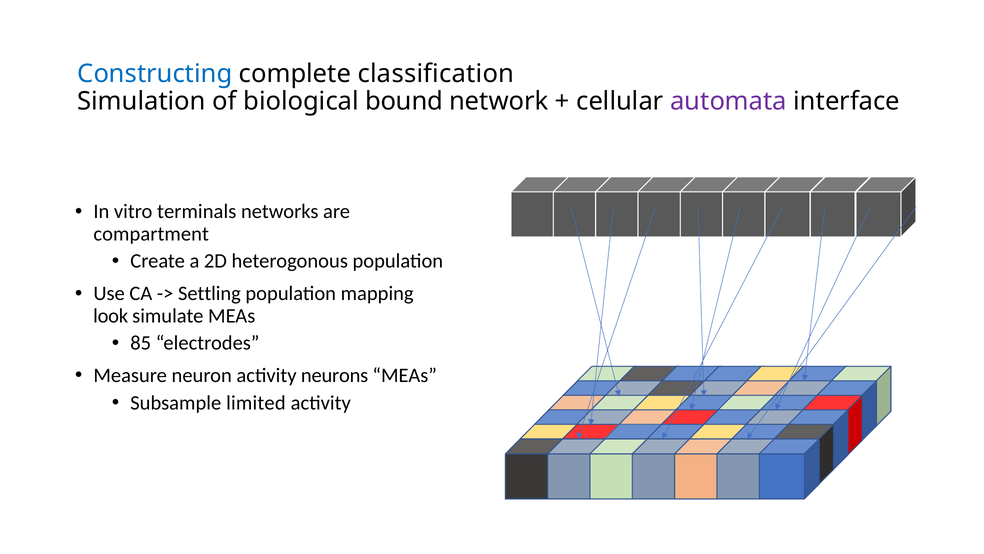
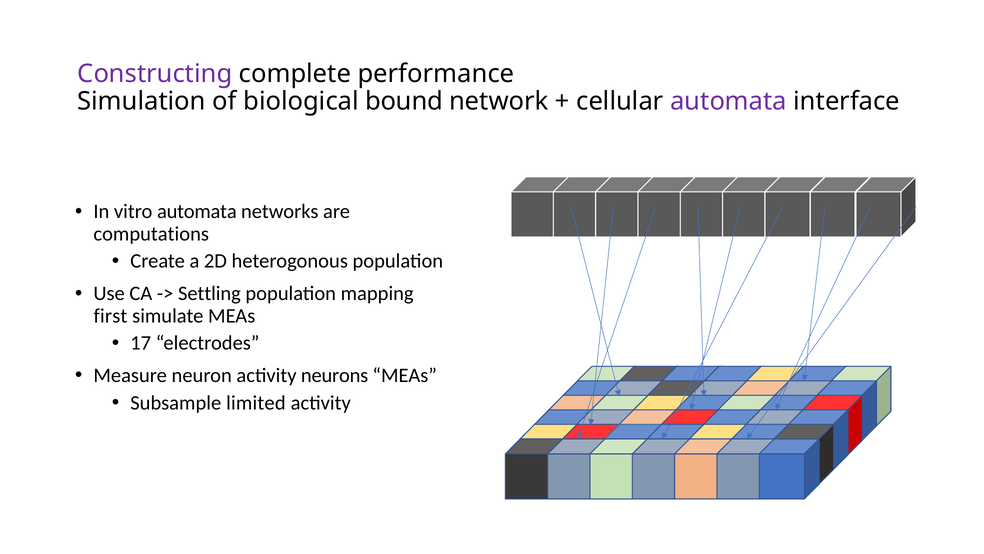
Constructing colour: blue -> purple
classification: classification -> performance
vitro terminals: terminals -> automata
compartment: compartment -> computations
look: look -> first
85: 85 -> 17
